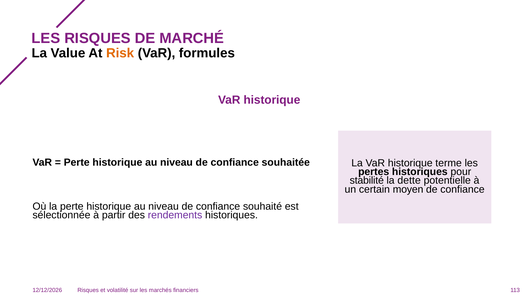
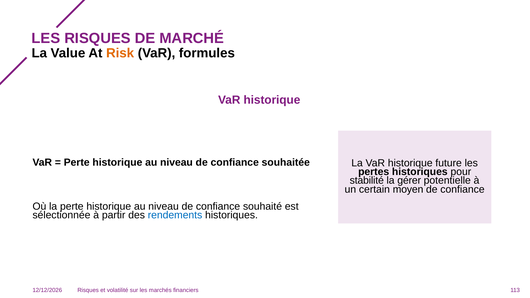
terme: terme -> future
dette: dette -> gérer
rendements colour: purple -> blue
